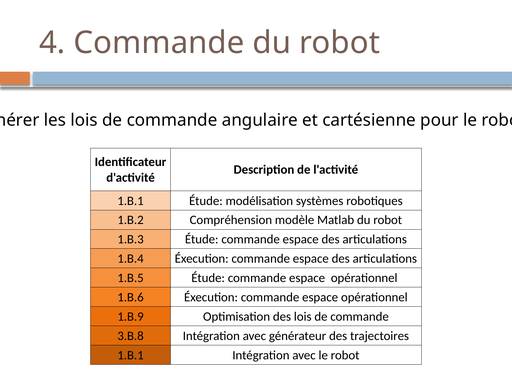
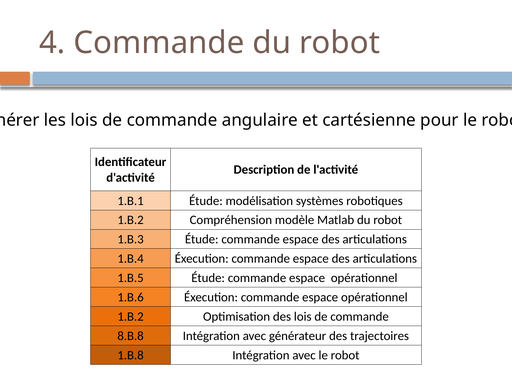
1.B.9 at (131, 317): 1.B.9 -> 1.B.2
3.B.8: 3.B.8 -> 8.B.8
1.B.1 at (131, 355): 1.B.1 -> 1.B.8
